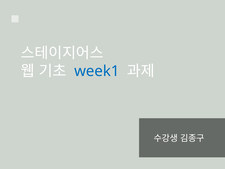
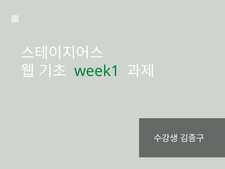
week1 colour: blue -> green
